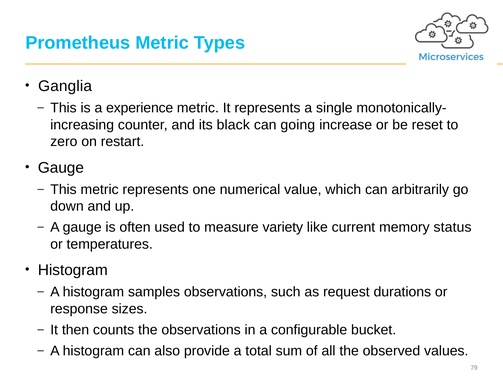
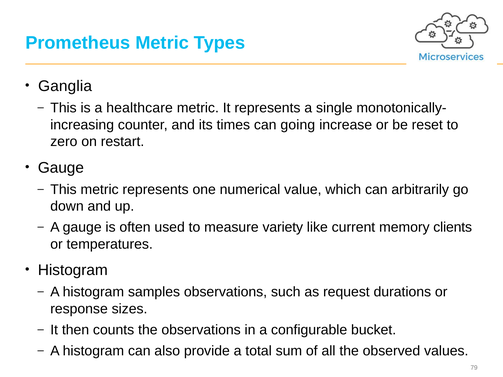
experience: experience -> healthcare
black: black -> times
status: status -> clients
